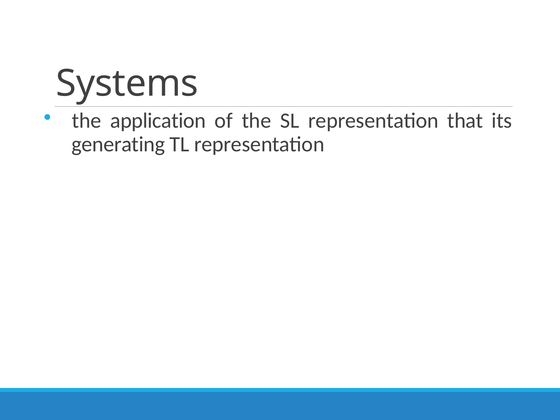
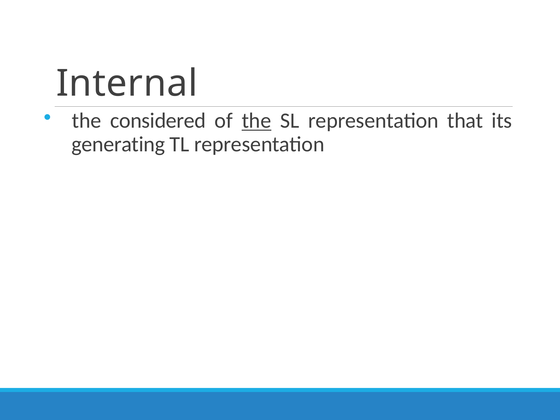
Systems: Systems -> Internal
application: application -> considered
the at (256, 121) underline: none -> present
